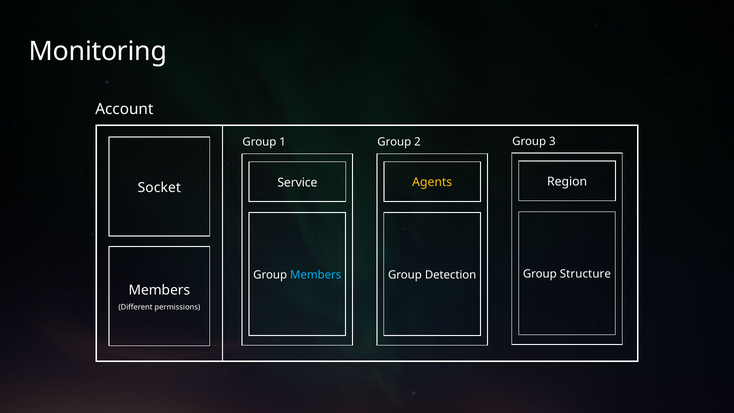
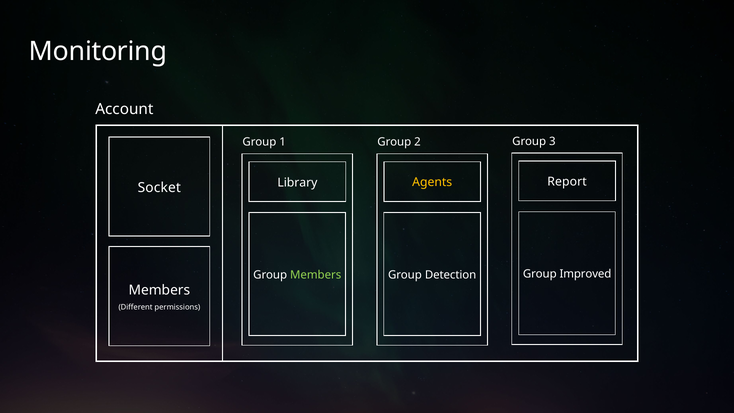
Region: Region -> Report
Service: Service -> Library
Structure: Structure -> Improved
Members at (316, 275) colour: light blue -> light green
